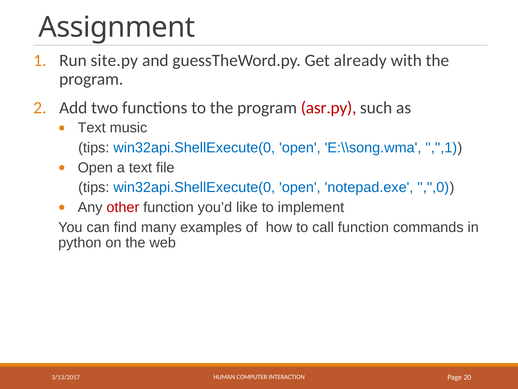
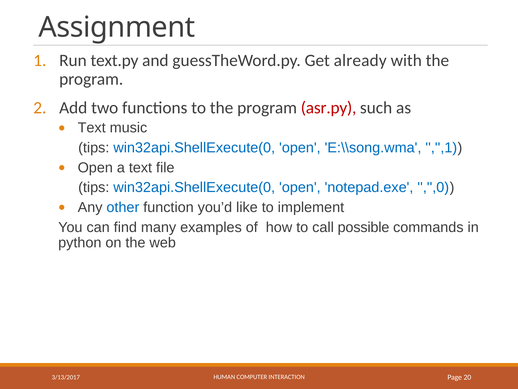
site.py: site.py -> text.py
other colour: red -> blue
call function: function -> possible
